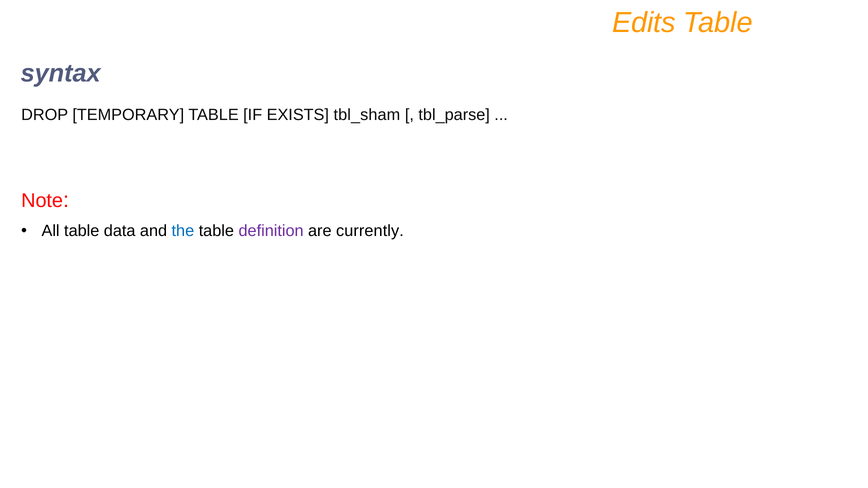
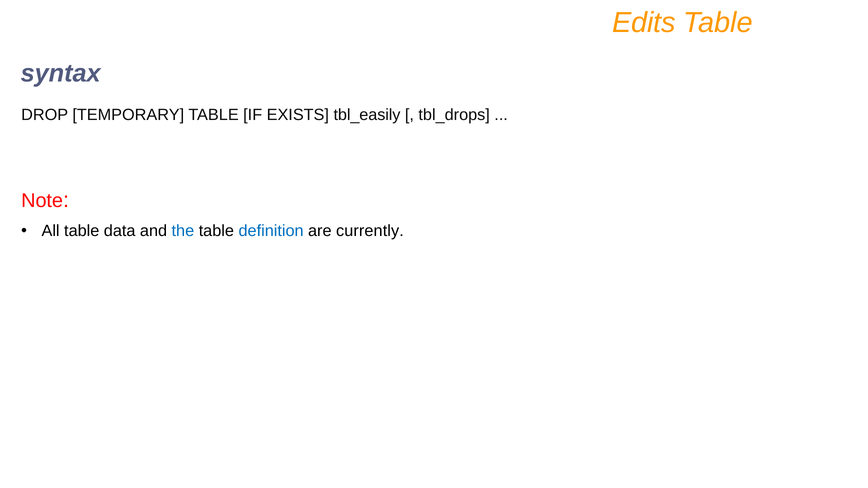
tbl_sham: tbl_sham -> tbl_easily
tbl_parse: tbl_parse -> tbl_drops
definition colour: purple -> blue
